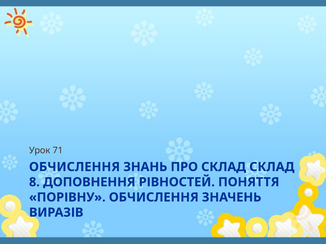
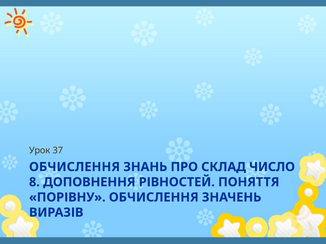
71: 71 -> 37
СКЛАД СКЛАД: СКЛАД -> ЧИСЛО
